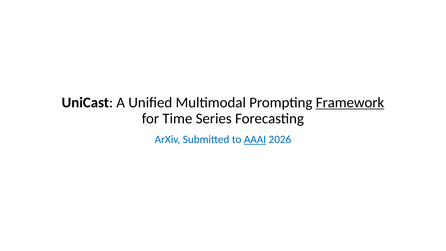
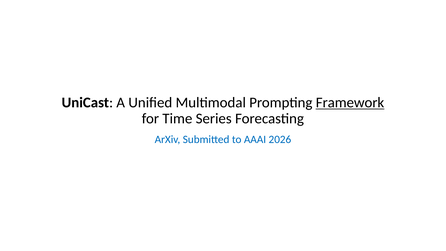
AAAI underline: present -> none
